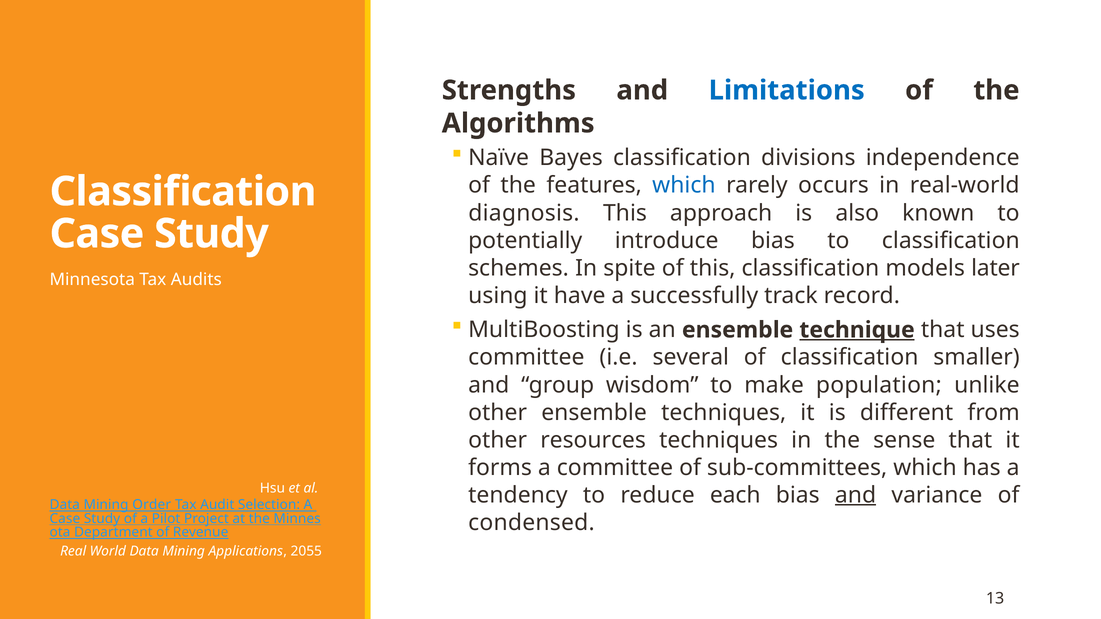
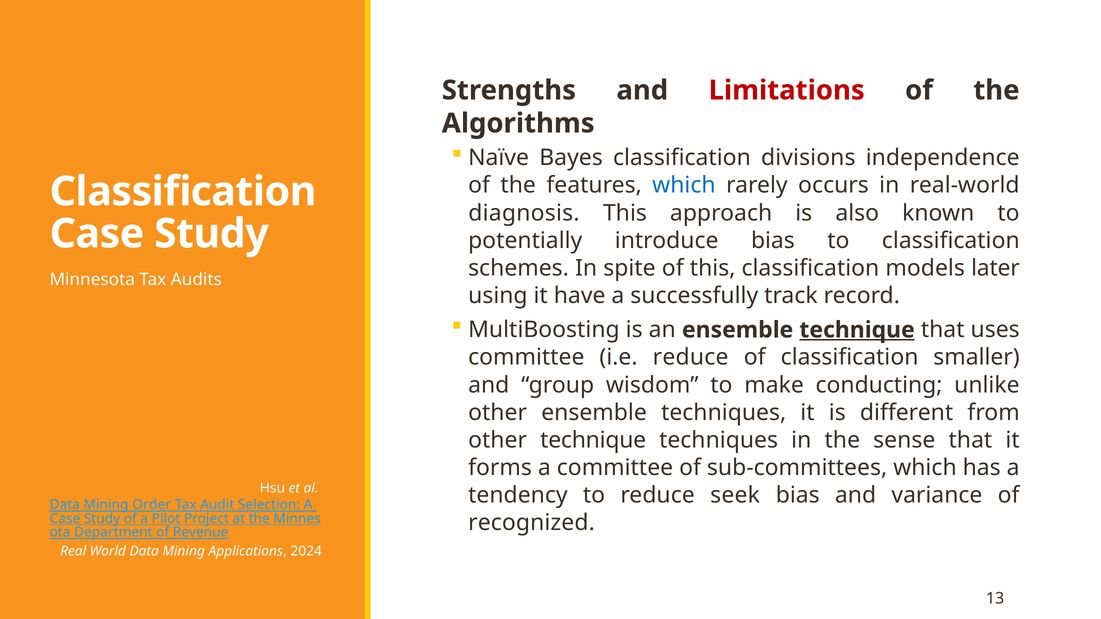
Limitations colour: blue -> red
i.e several: several -> reduce
population: population -> conducting
other resources: resources -> technique
each: each -> seek
and at (856, 495) underline: present -> none
condensed: condensed -> recognized
2055: 2055 -> 2024
